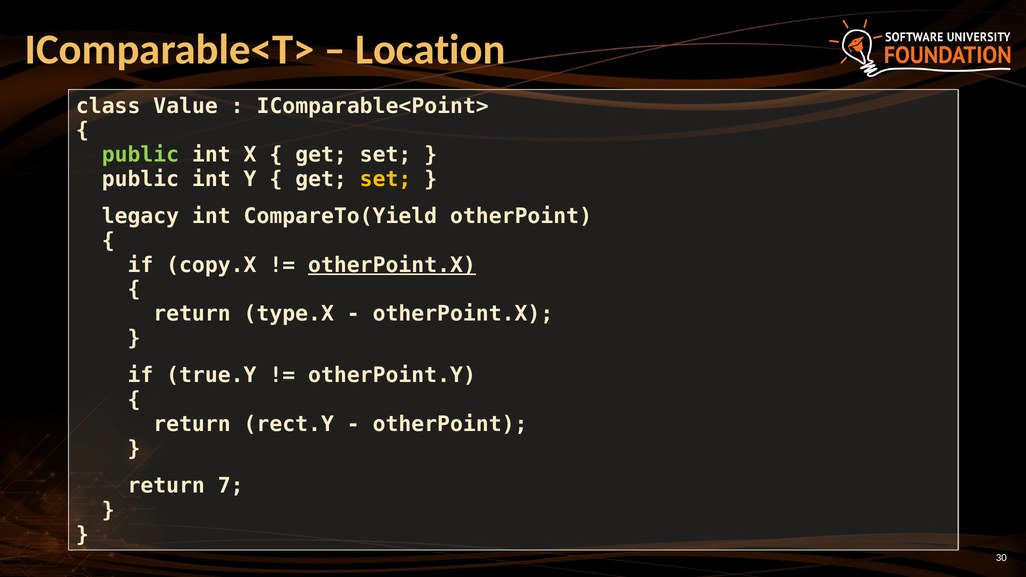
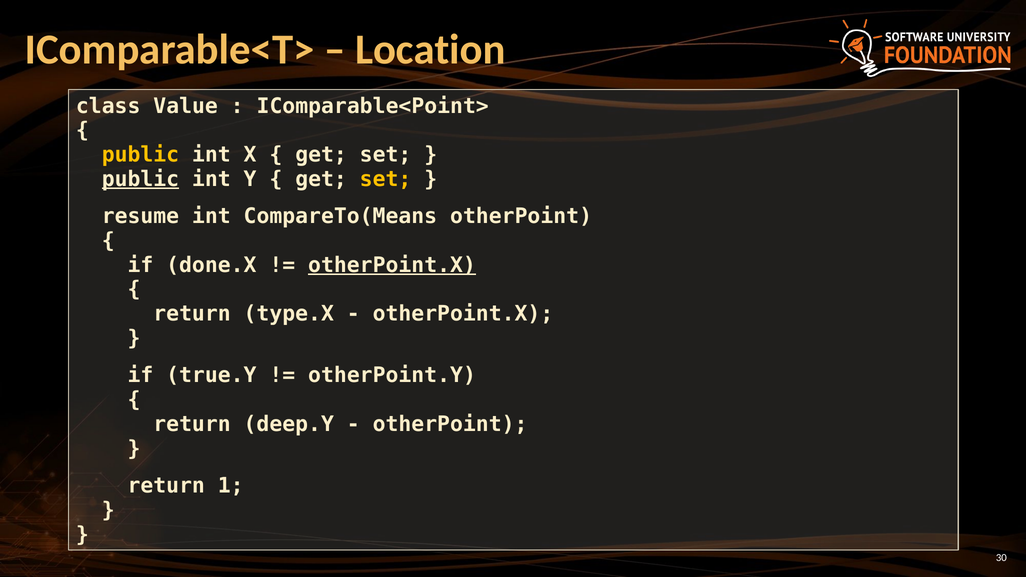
public at (140, 155) colour: light green -> yellow
public at (140, 179) underline: none -> present
legacy: legacy -> resume
CompareTo(Yield: CompareTo(Yield -> CompareTo(Means
copy.X: copy.X -> done.X
rect.Y: rect.Y -> deep.Y
7: 7 -> 1
